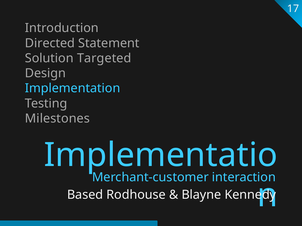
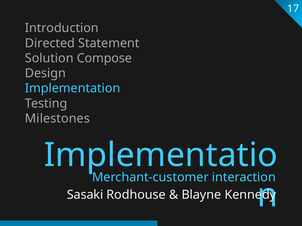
Targeted: Targeted -> Compose
Based: Based -> Sasaki
